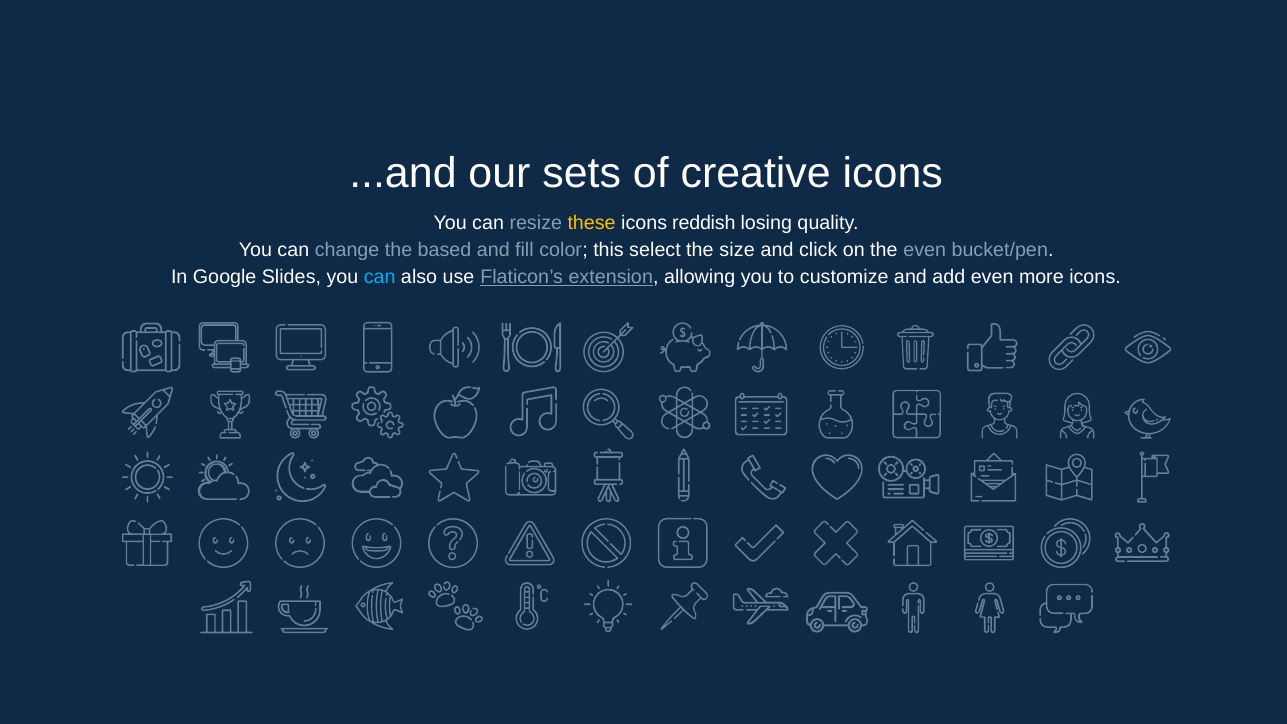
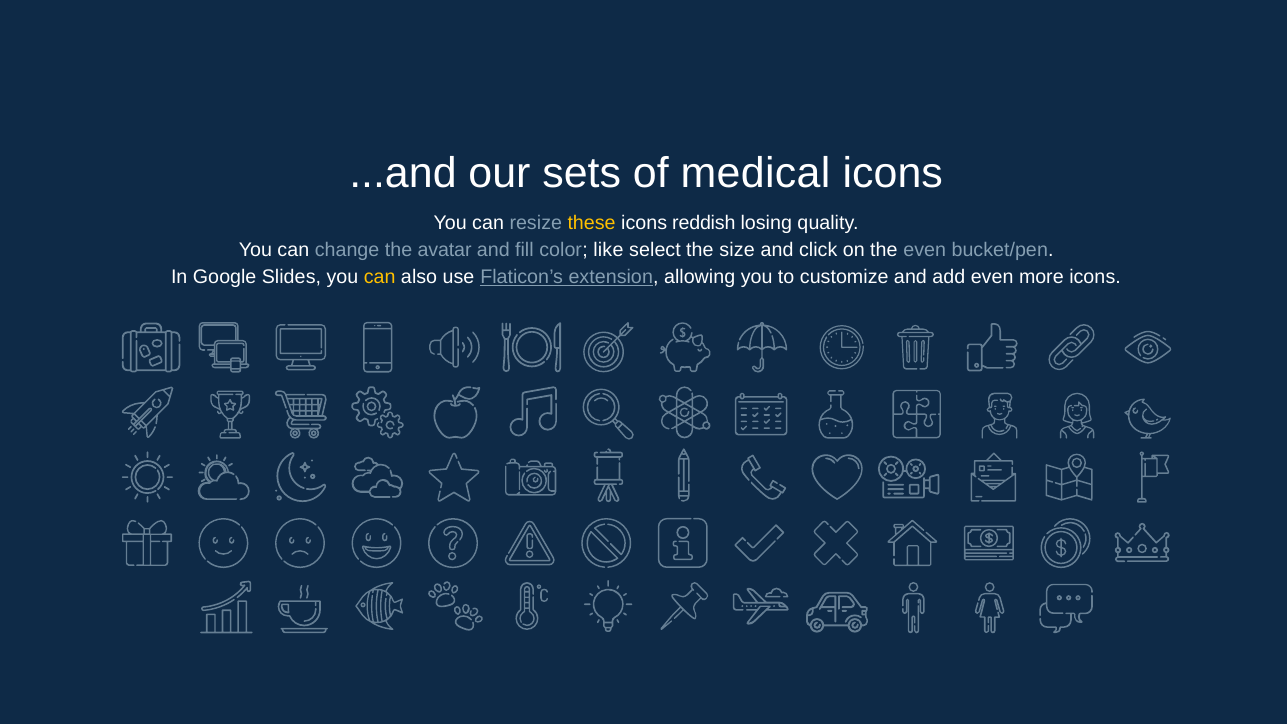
creative: creative -> medical
based: based -> avatar
this: this -> like
can at (380, 277) colour: light blue -> yellow
